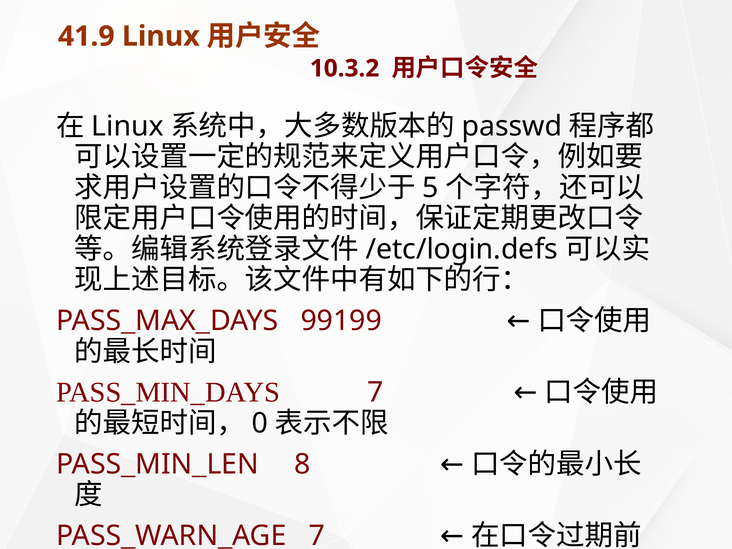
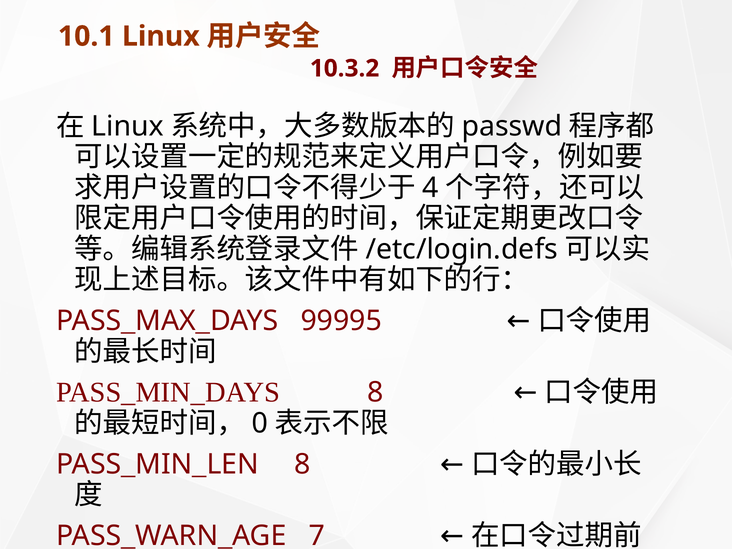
41.9: 41.9 -> 10.1
5: 5 -> 4
99199: 99199 -> 99995
PASS_MIN_DAYS 7: 7 -> 8
